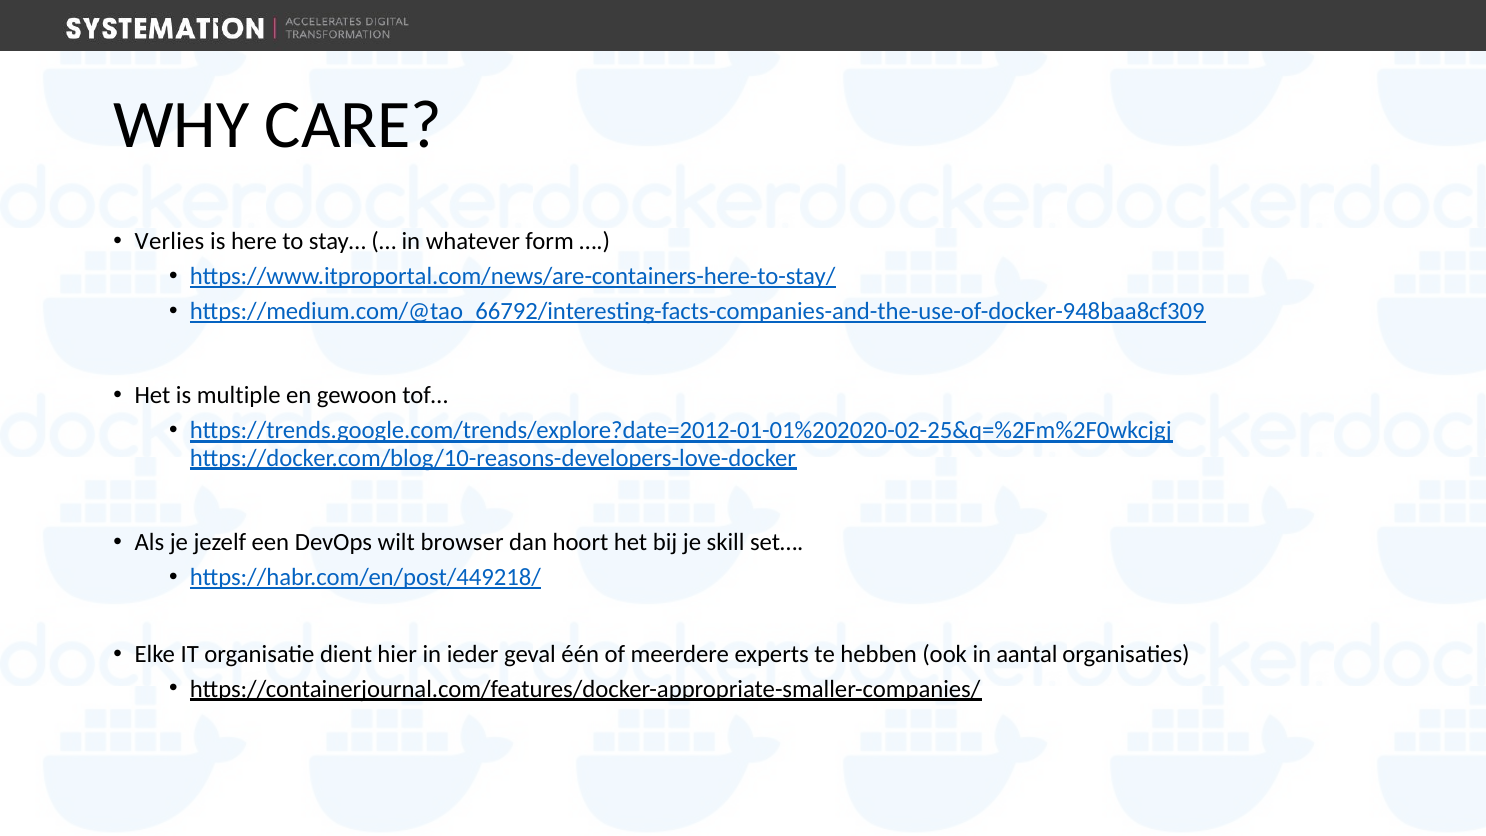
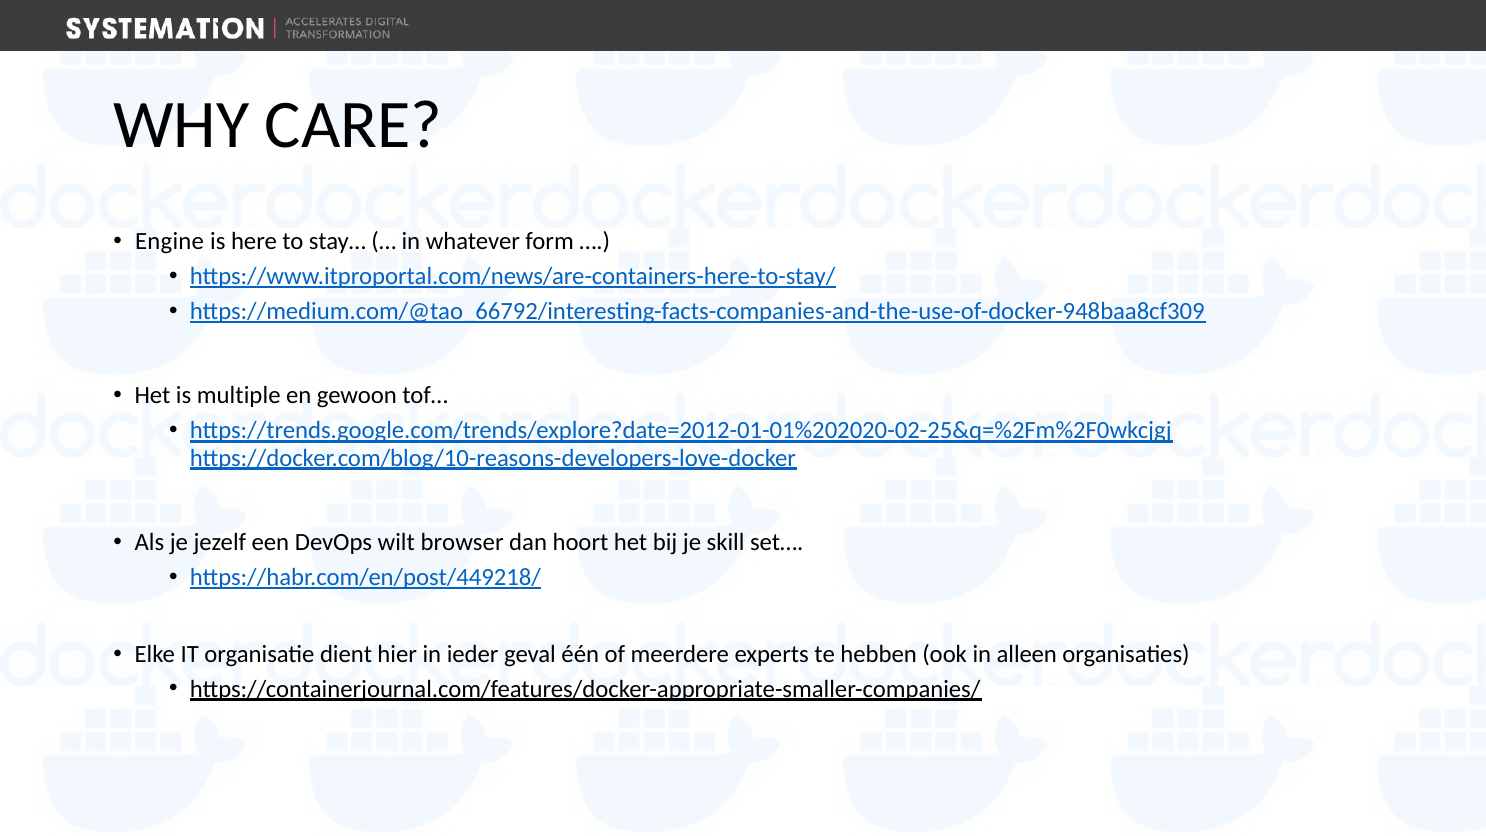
Verlies: Verlies -> Engine
aantal: aantal -> alleen
